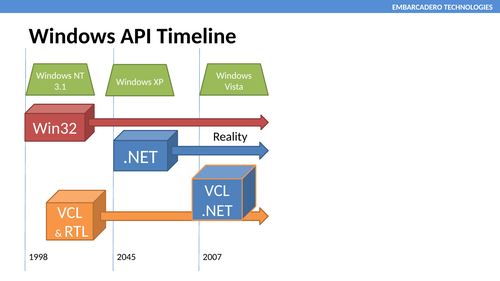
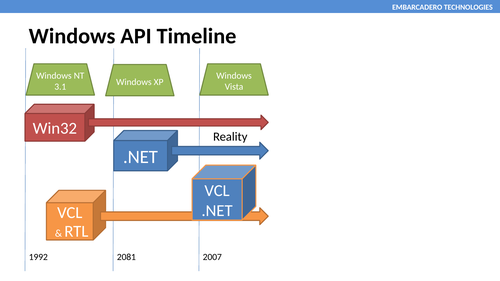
1998: 1998 -> 1992
2045: 2045 -> 2081
